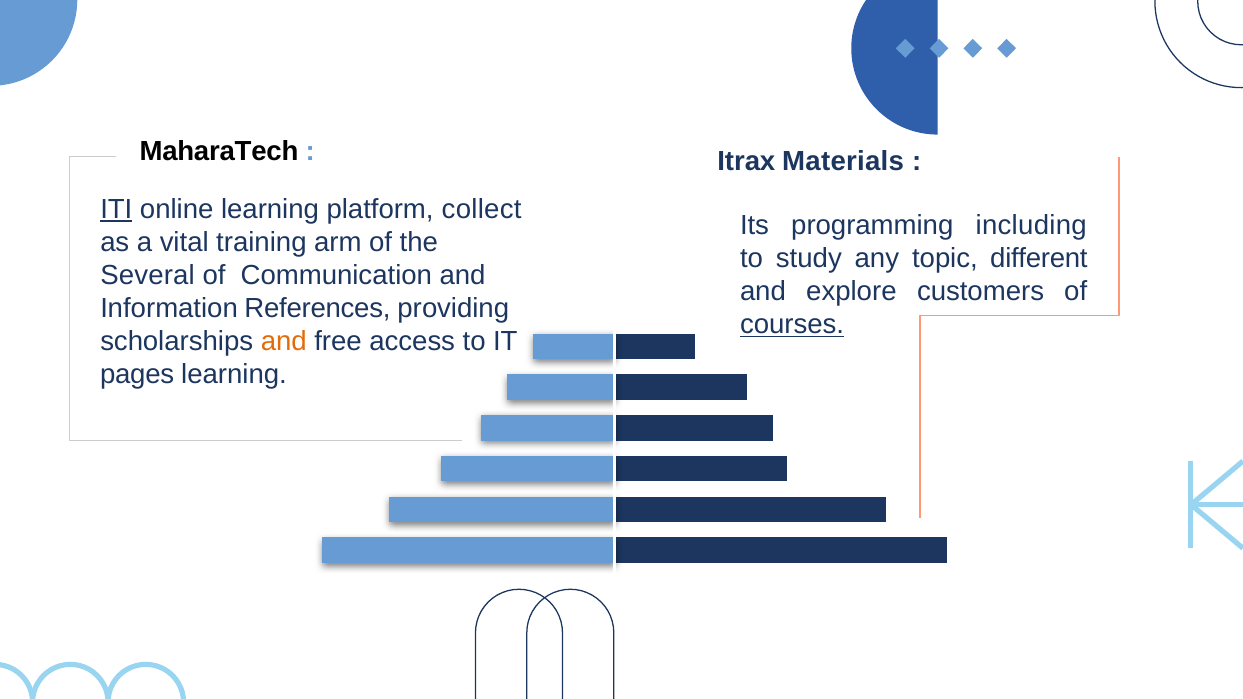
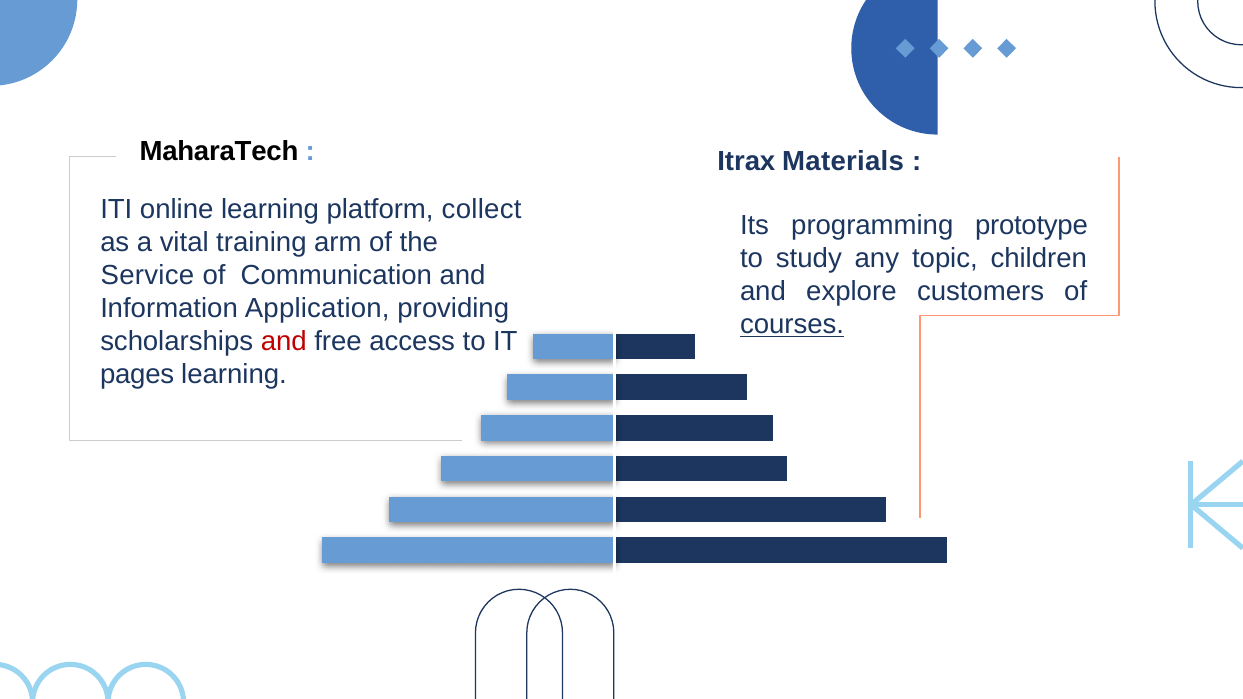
ITI underline: present -> none
including: including -> prototype
different: different -> children
Several: Several -> Service
References: References -> Application
and at (284, 342) colour: orange -> red
